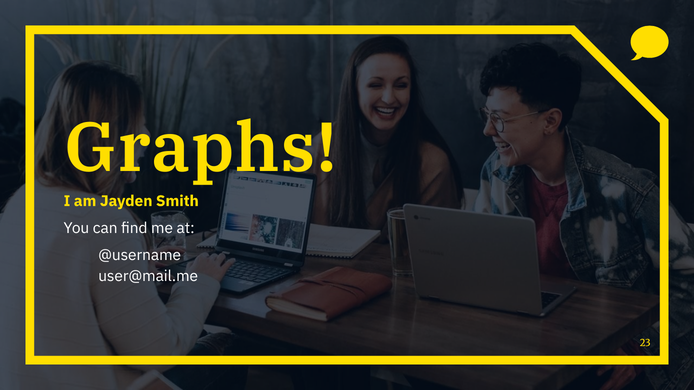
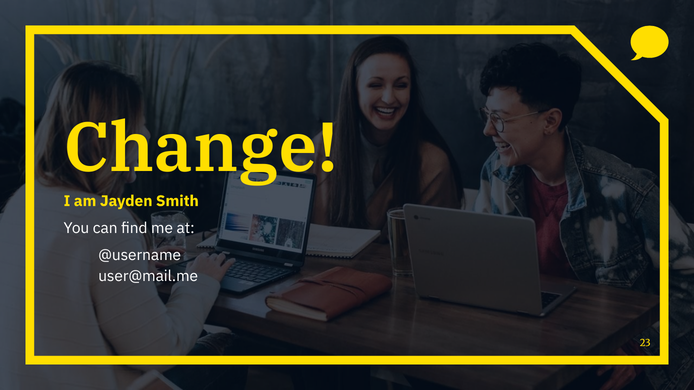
Graphs: Graphs -> Change
